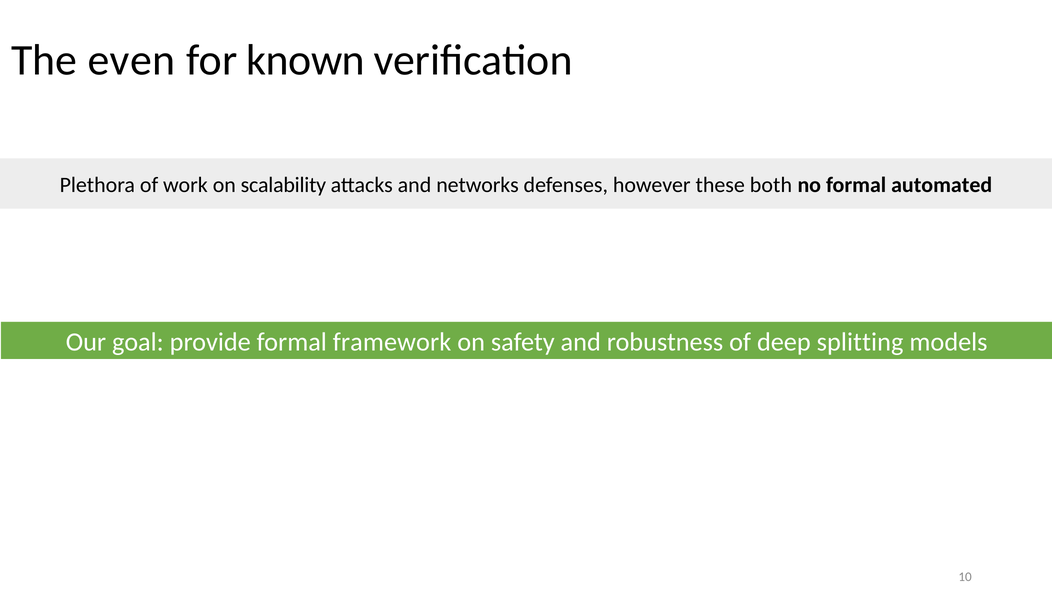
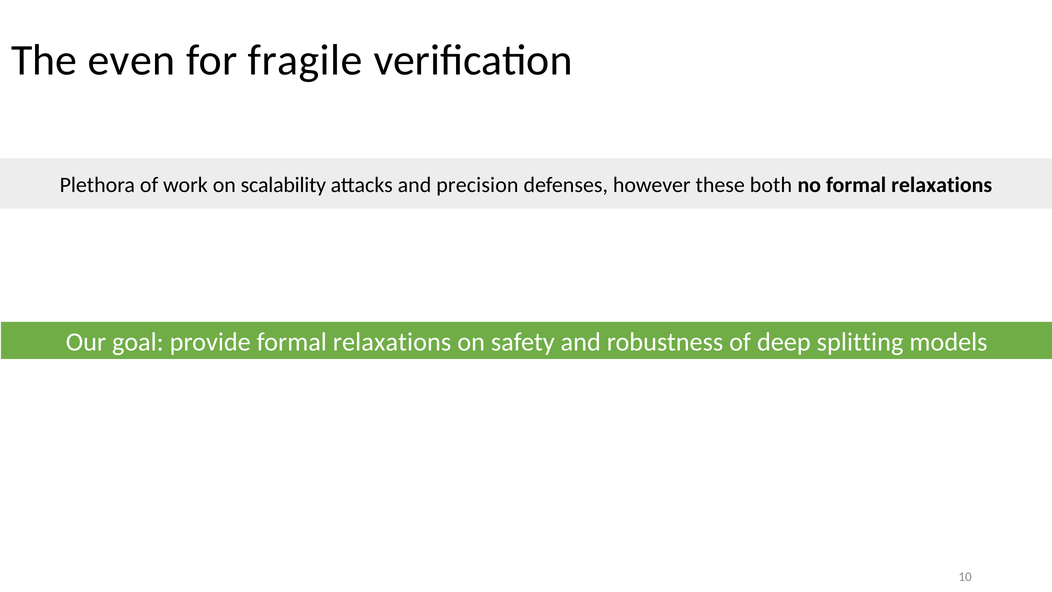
known: known -> fragile
networks: networks -> precision
no formal automated: automated -> relaxations
provide formal framework: framework -> relaxations
